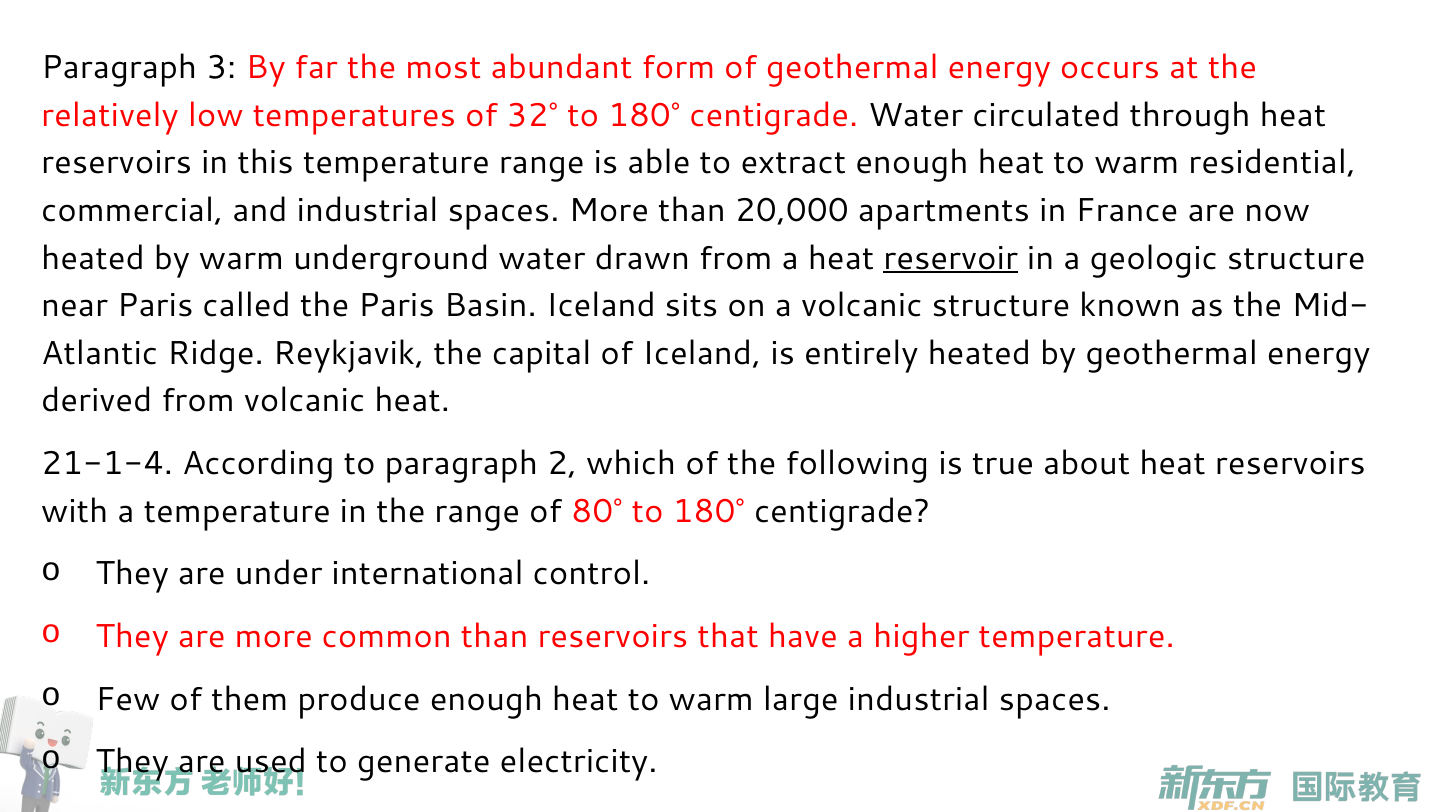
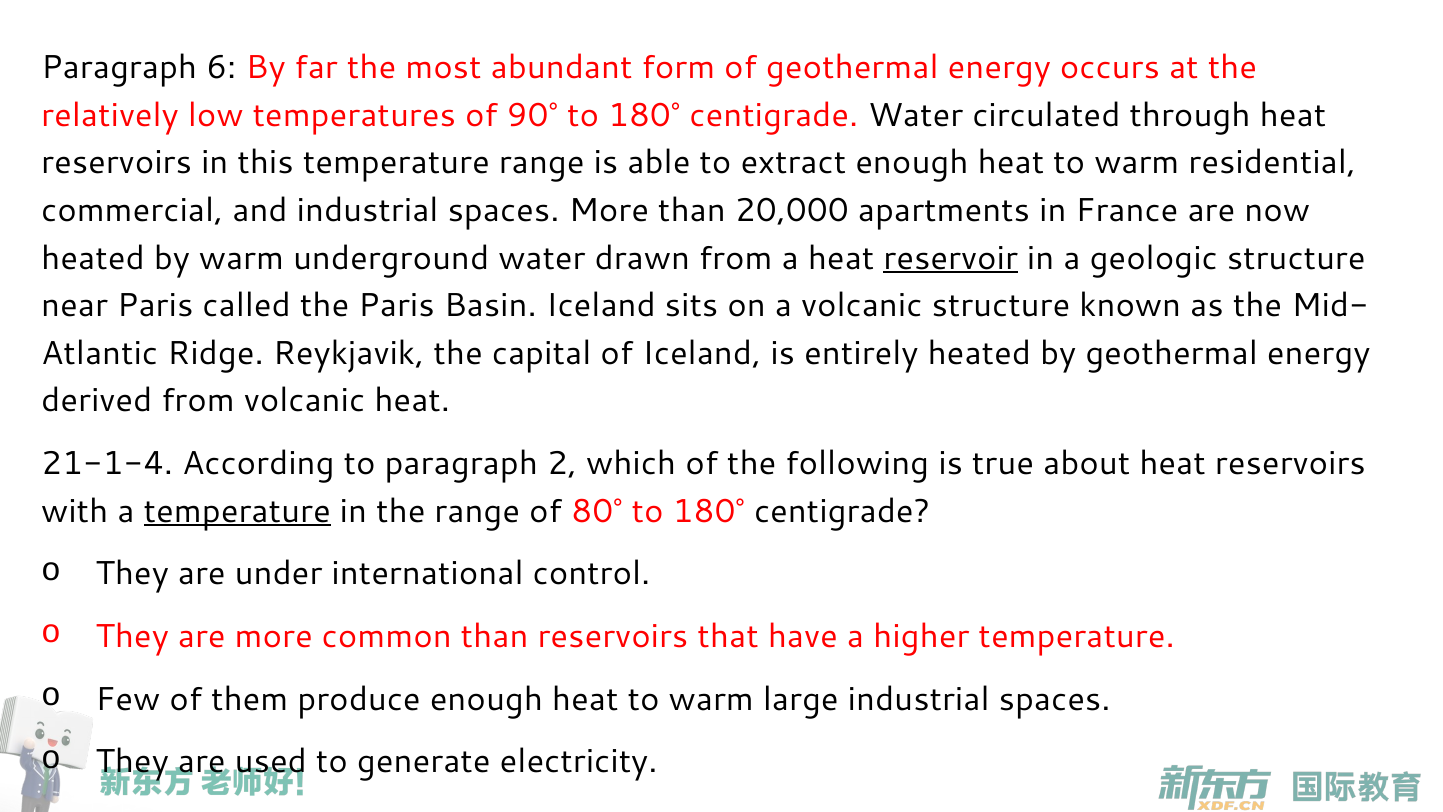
3: 3 -> 6
32°: 32° -> 90°
temperature at (237, 511) underline: none -> present
